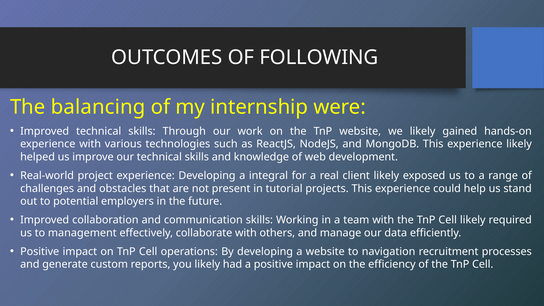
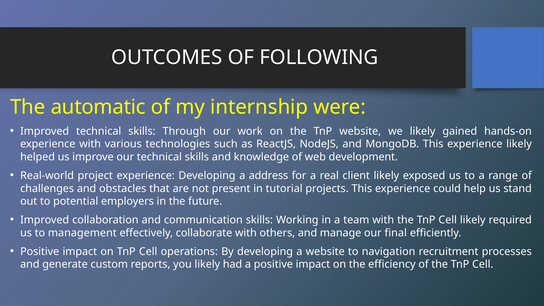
balancing: balancing -> automatic
integral: integral -> address
data: data -> final
